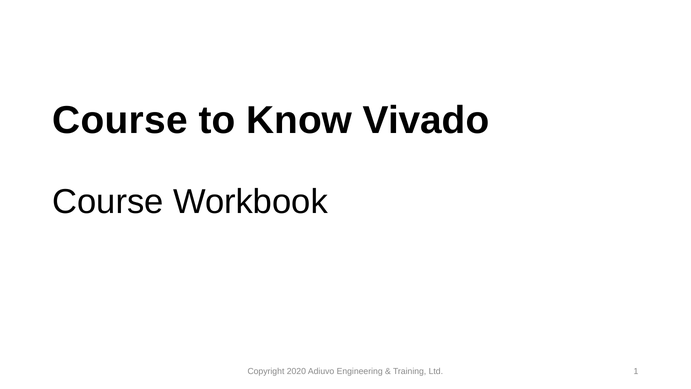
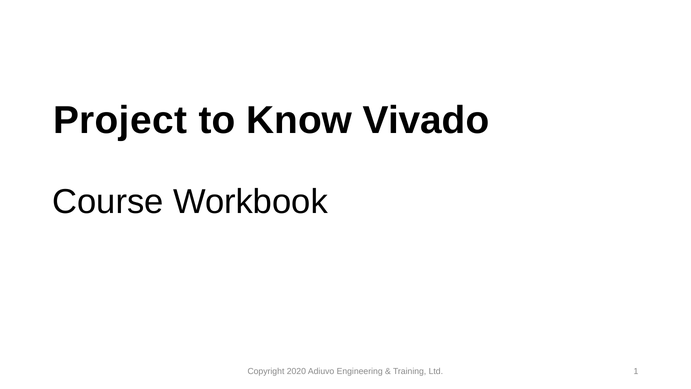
Course at (120, 120): Course -> Project
